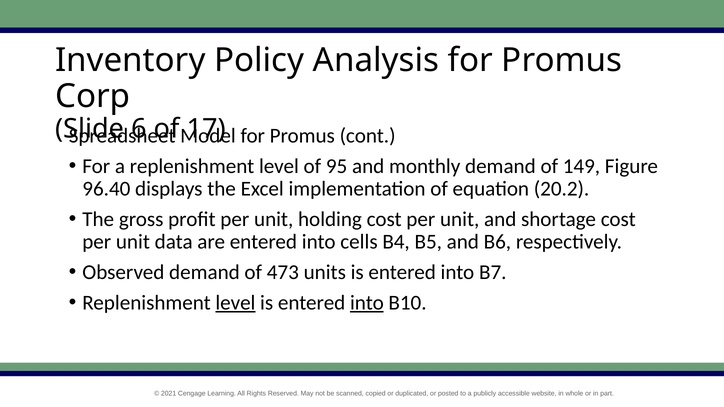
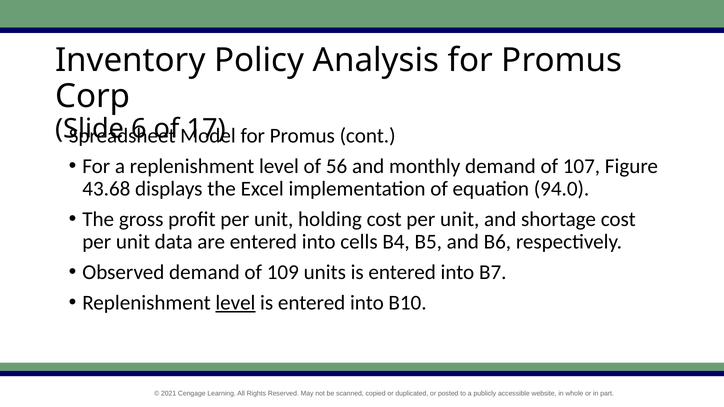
95: 95 -> 56
149: 149 -> 107
96.40: 96.40 -> 43.68
20.2: 20.2 -> 94.0
473: 473 -> 109
into at (367, 303) underline: present -> none
